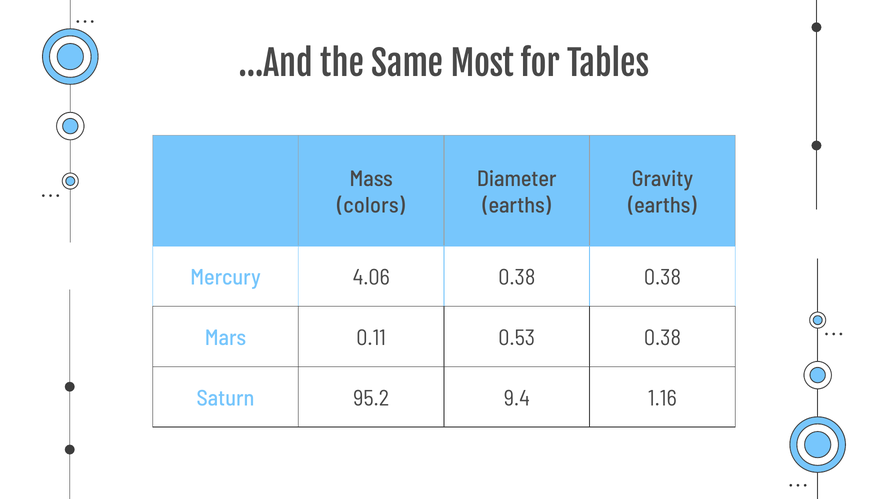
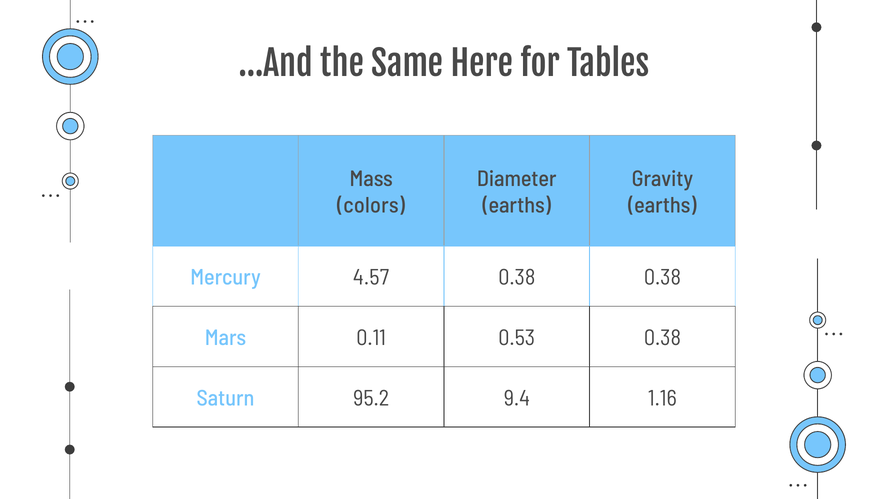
Most: Most -> Here
4.06: 4.06 -> 4.57
